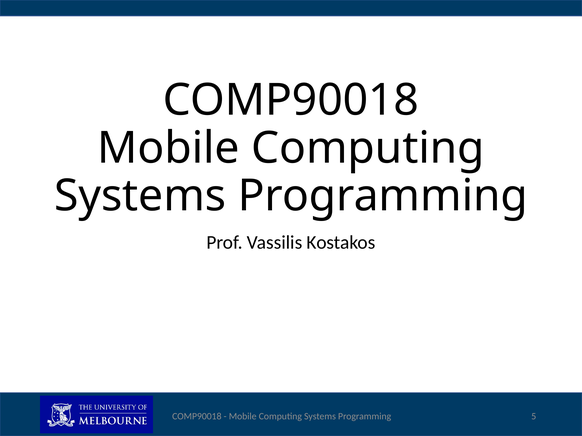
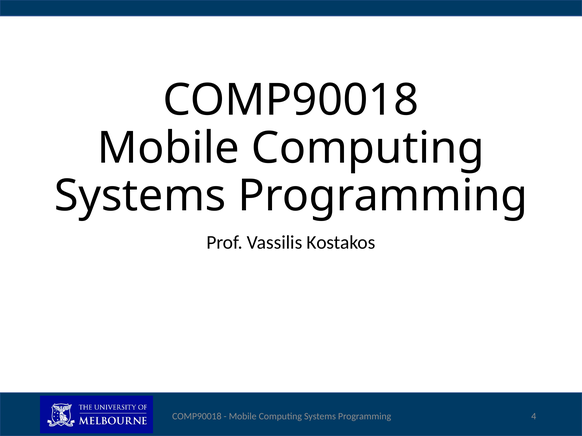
5: 5 -> 4
